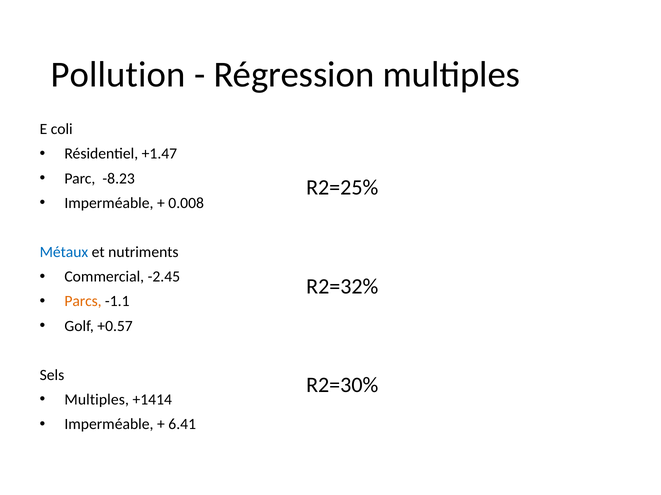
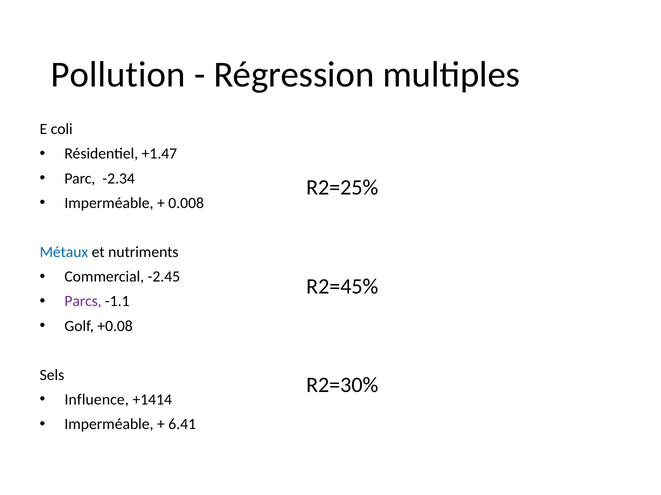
-8.23: -8.23 -> -2.34
R2=32%: R2=32% -> R2=45%
Parcs colour: orange -> purple
+0.57: +0.57 -> +0.08
Multiples at (97, 400): Multiples -> Influence
